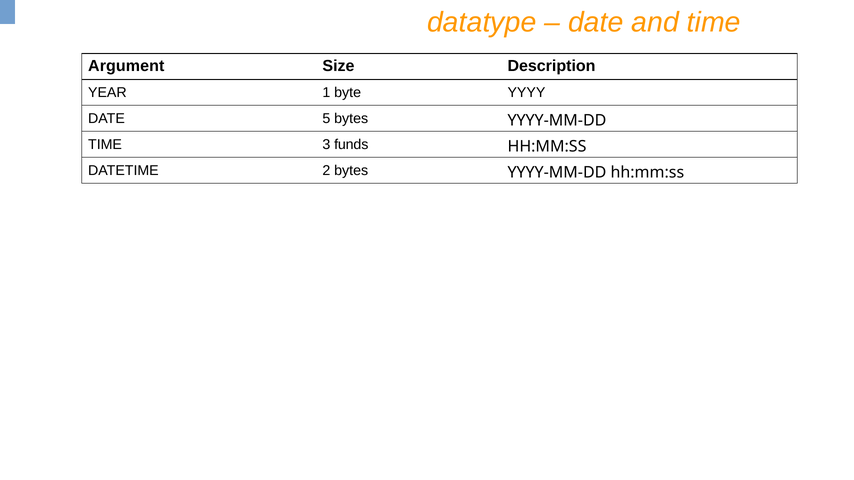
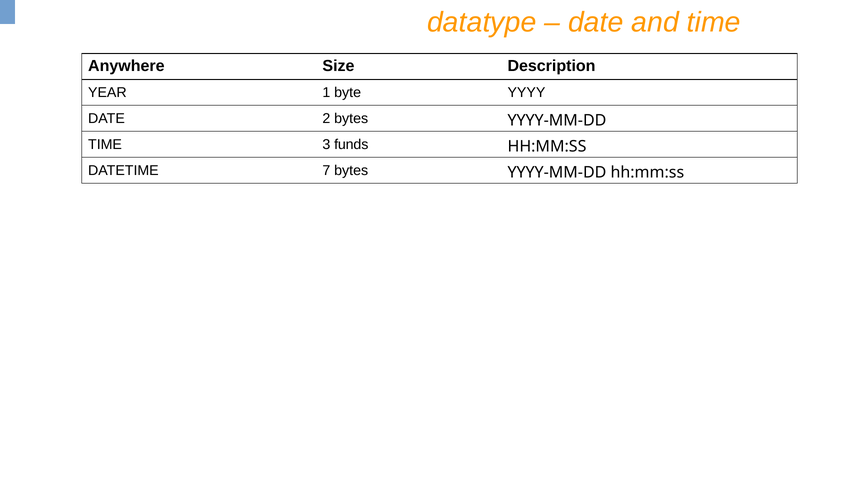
Argument: Argument -> Anywhere
5: 5 -> 2
2: 2 -> 7
